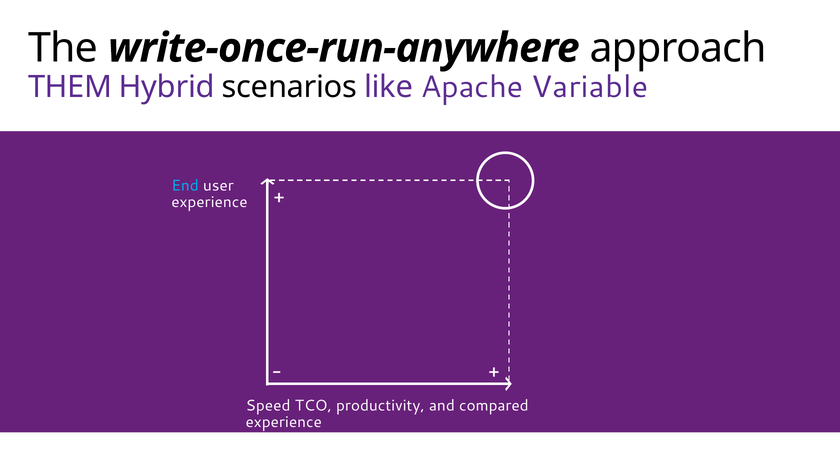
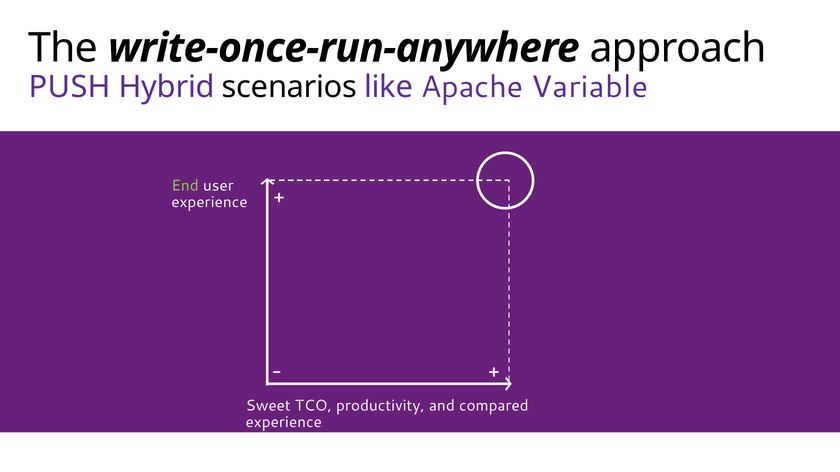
THEM: THEM -> PUSH
End colour: light blue -> light green
Speed: Speed -> Sweet
